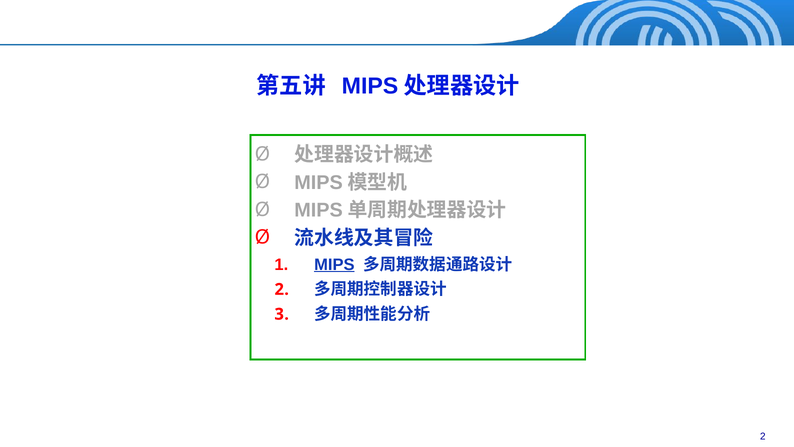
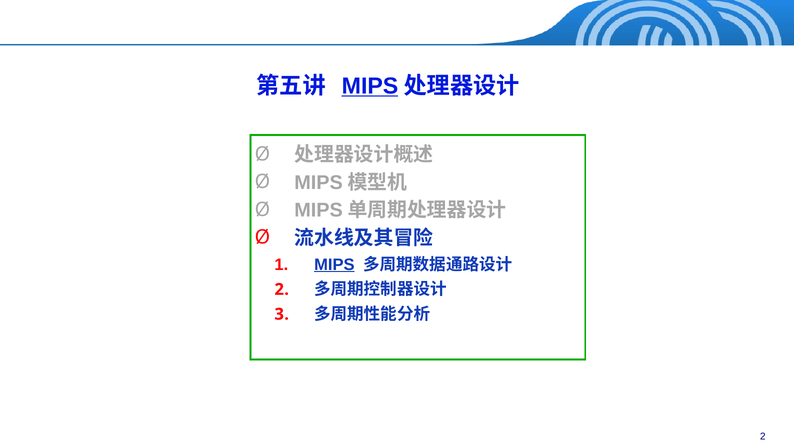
MIPS at (370, 86) underline: none -> present
